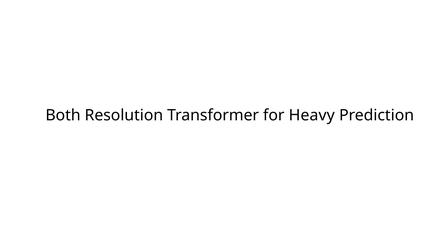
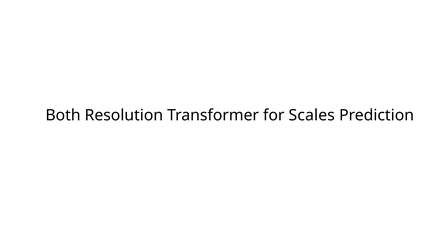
Heavy: Heavy -> Scales
